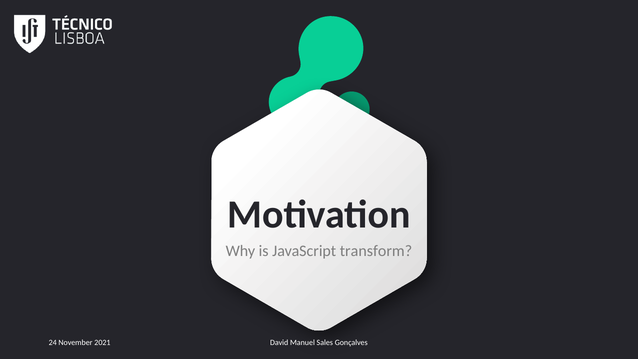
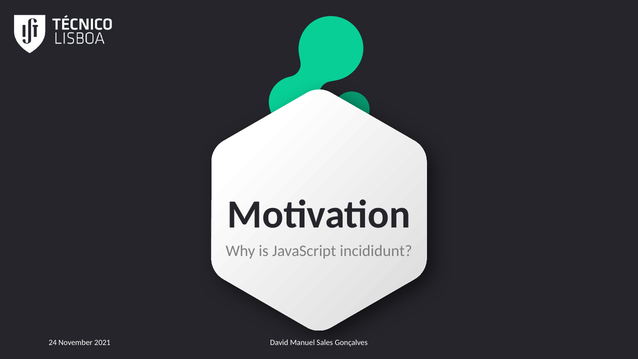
transform: transform -> incididunt
